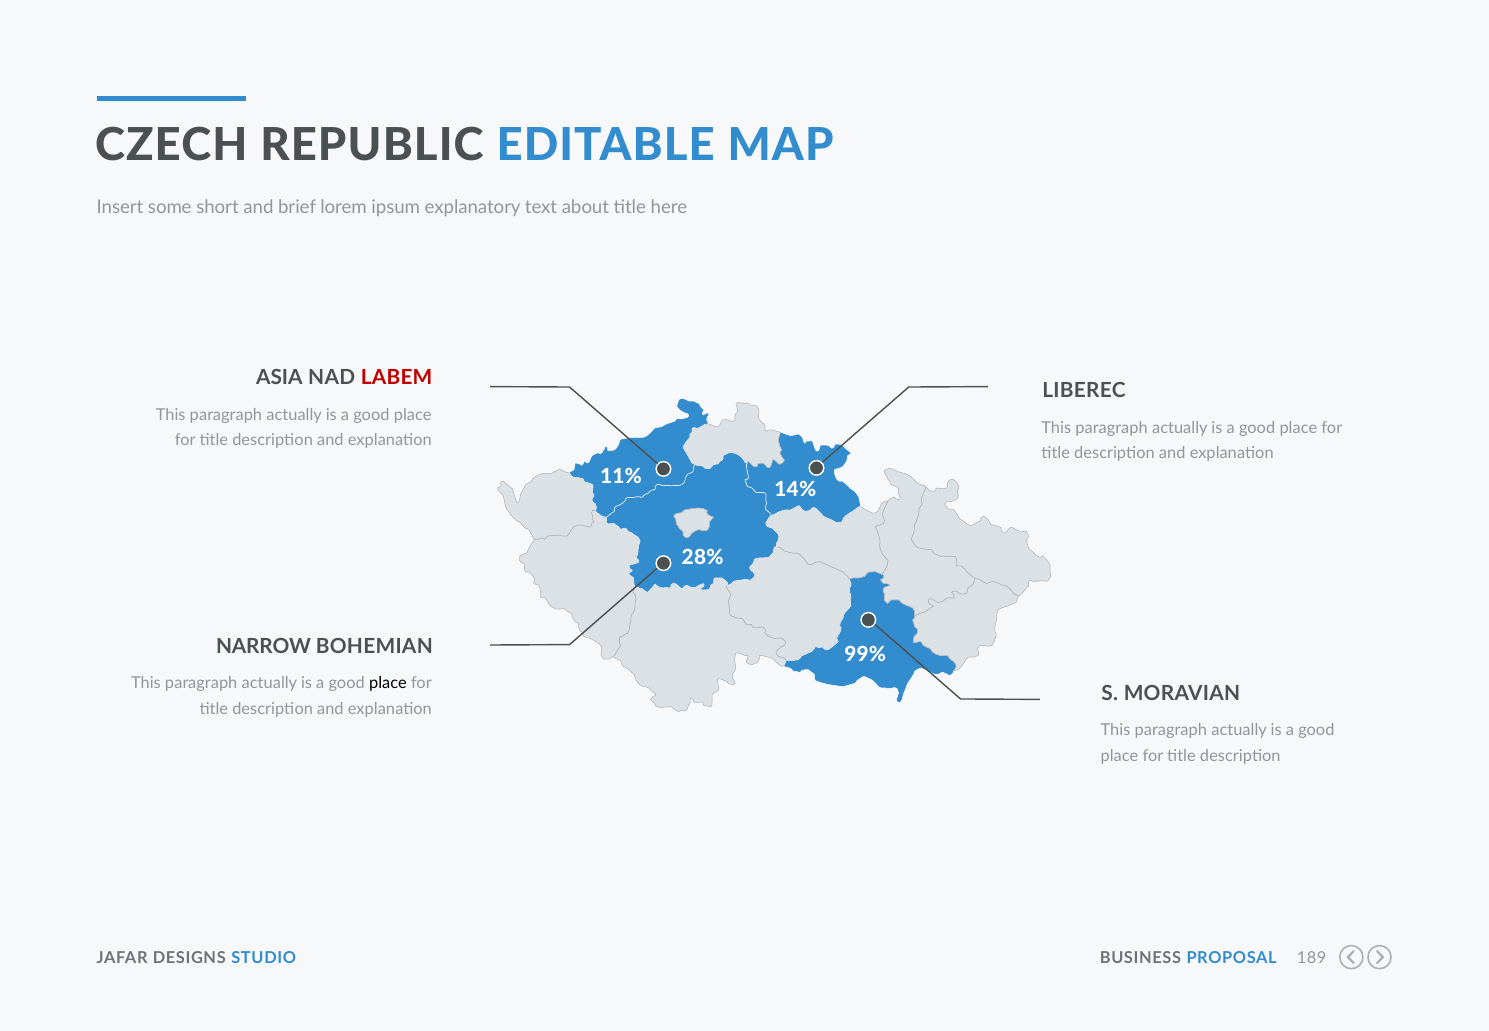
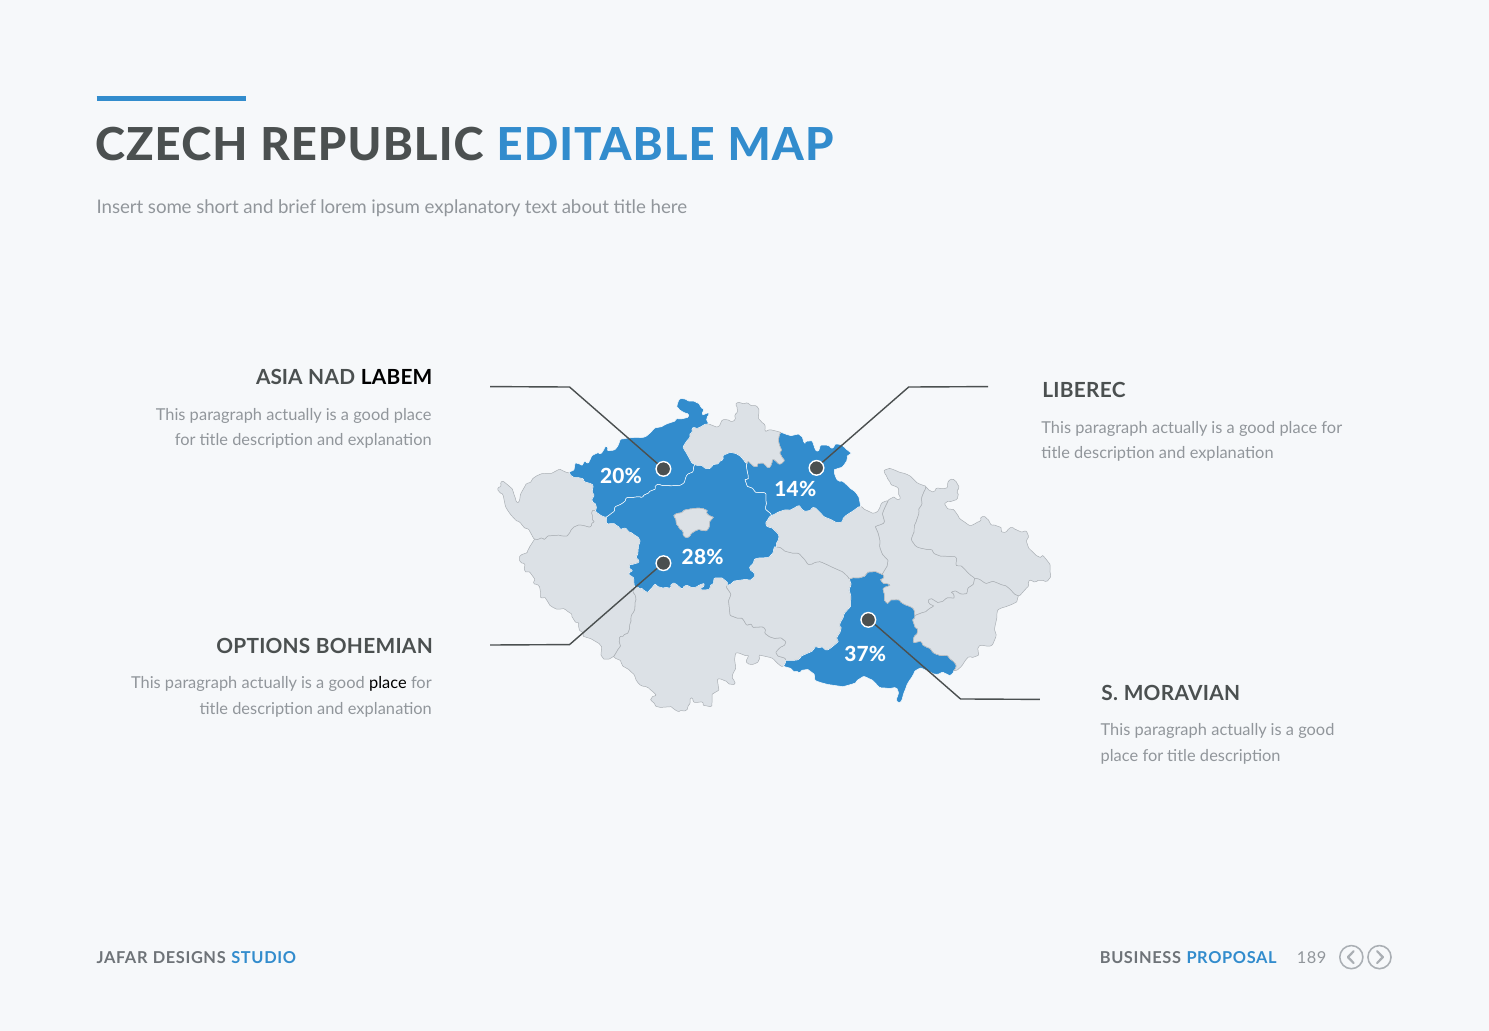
LABEM colour: red -> black
11%: 11% -> 20%
NARROW: NARROW -> OPTIONS
99%: 99% -> 37%
